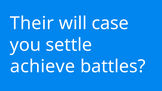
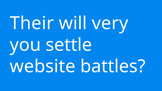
case: case -> very
achieve: achieve -> website
